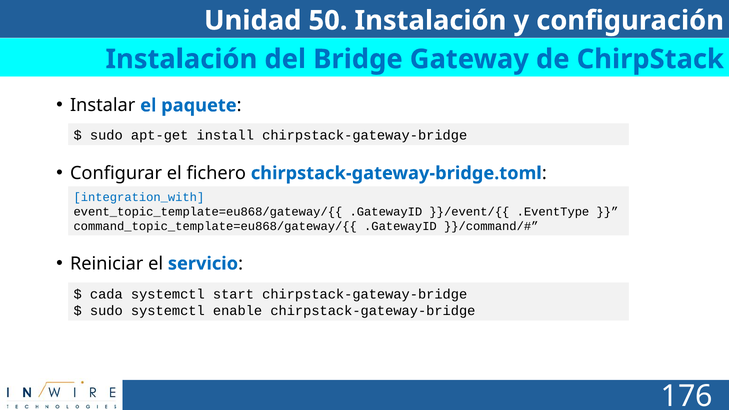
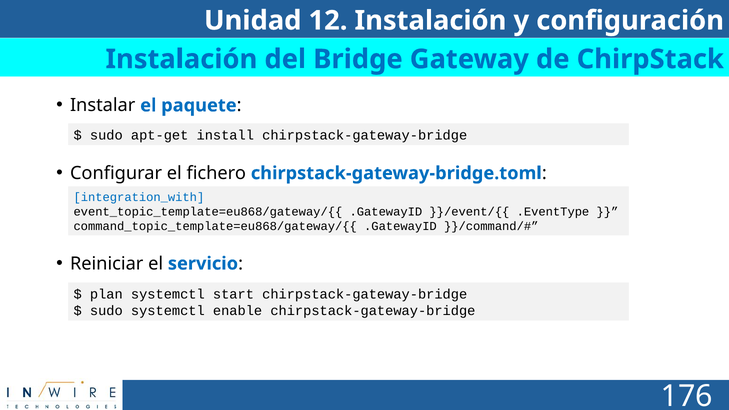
50: 50 -> 12
cada: cada -> plan
